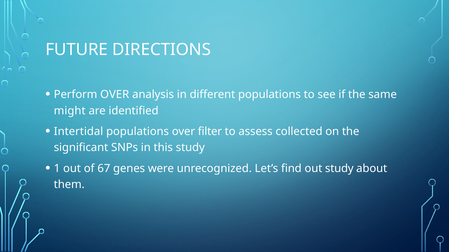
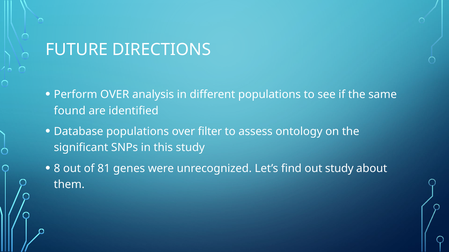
might: might -> found
Intertidal: Intertidal -> Database
collected: collected -> ontology
1: 1 -> 8
67: 67 -> 81
